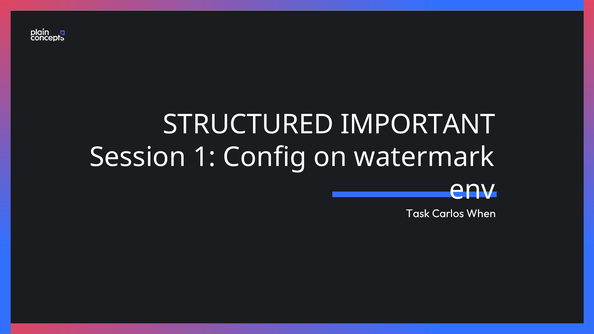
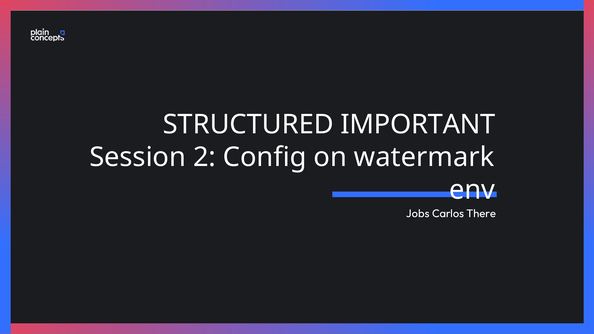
1: 1 -> 2
Task: Task -> Jobs
When: When -> There
